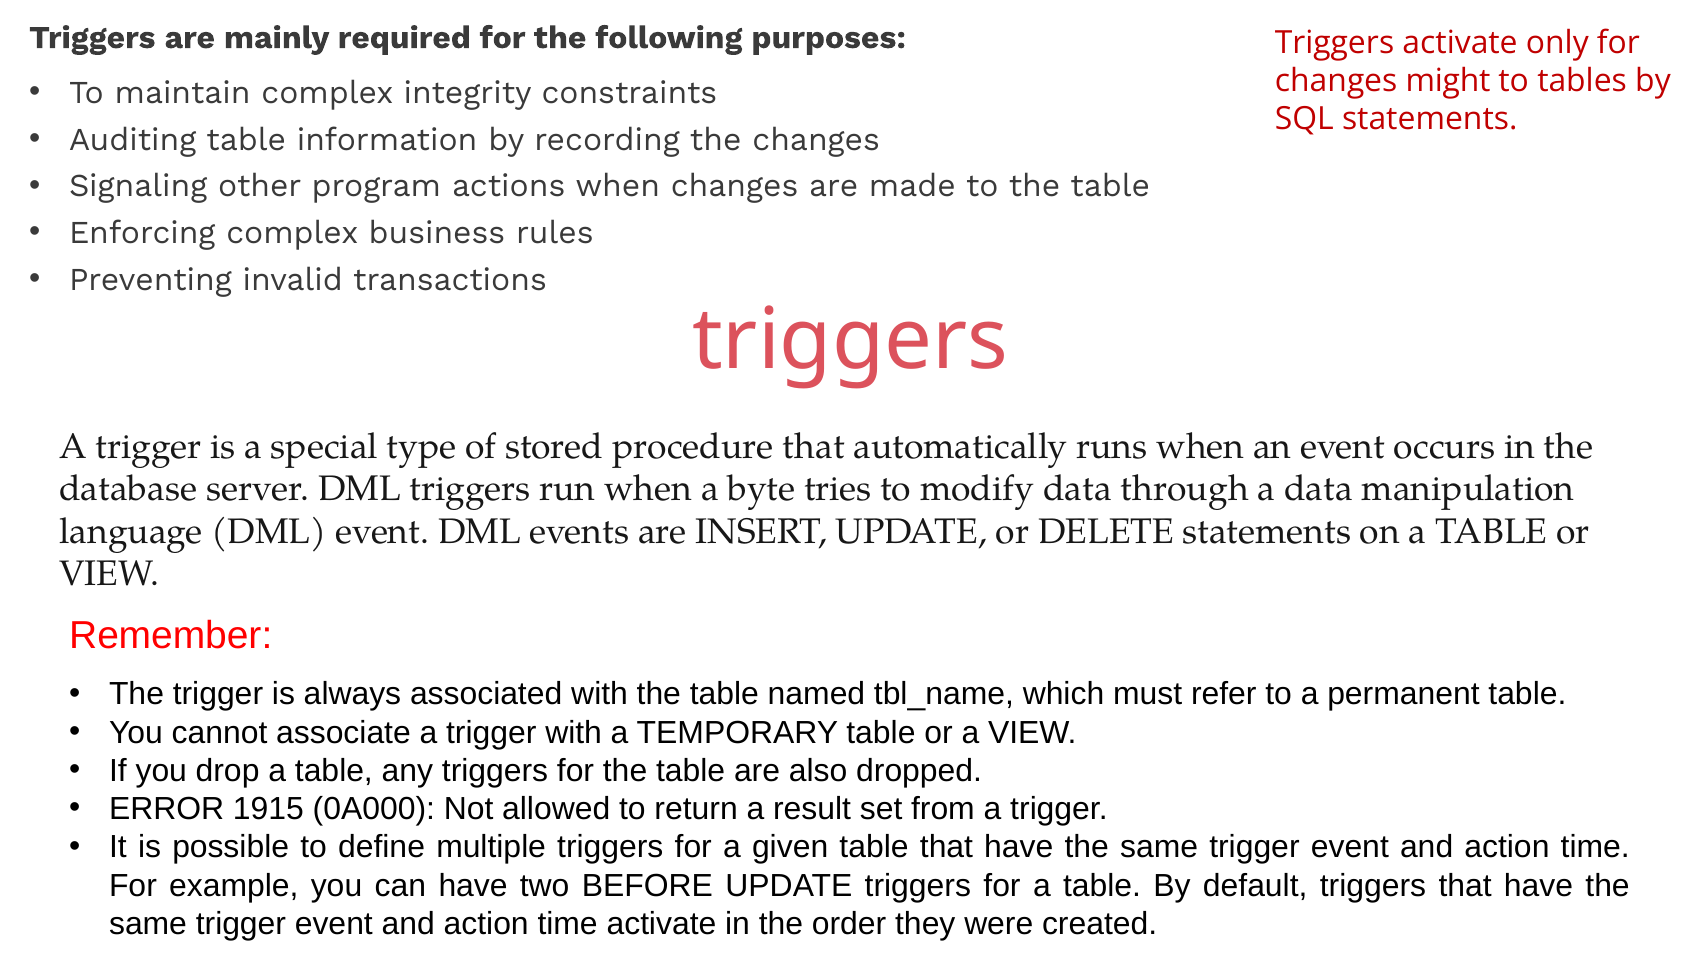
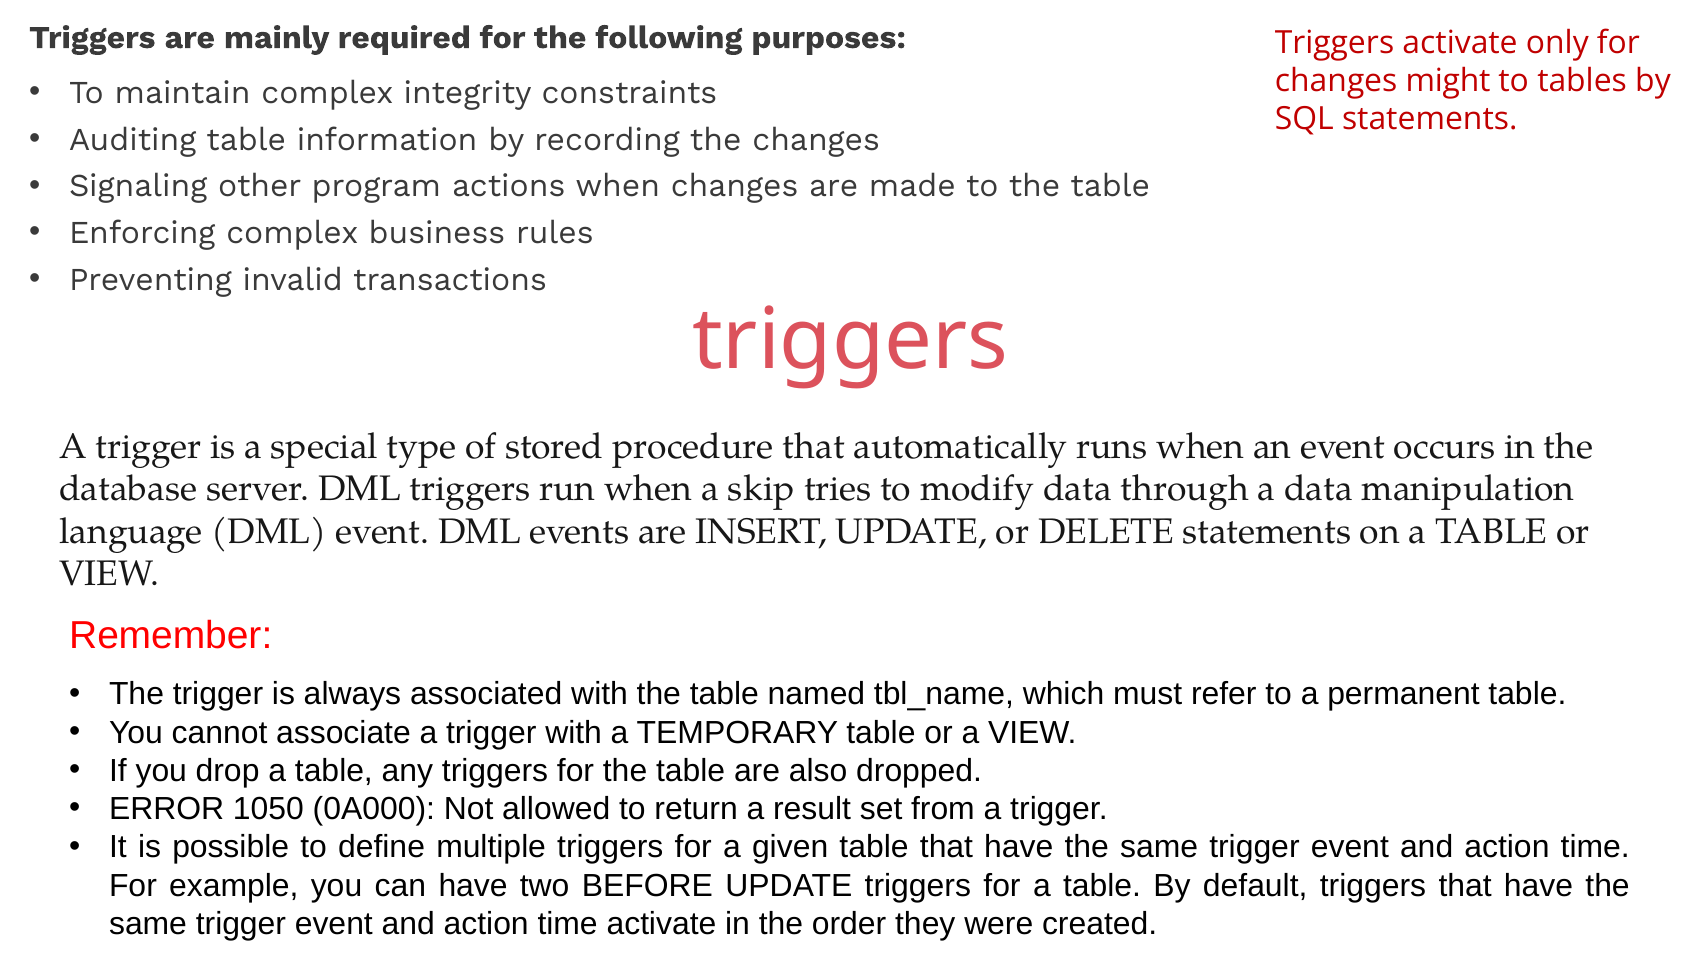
byte: byte -> skip
1915: 1915 -> 1050
